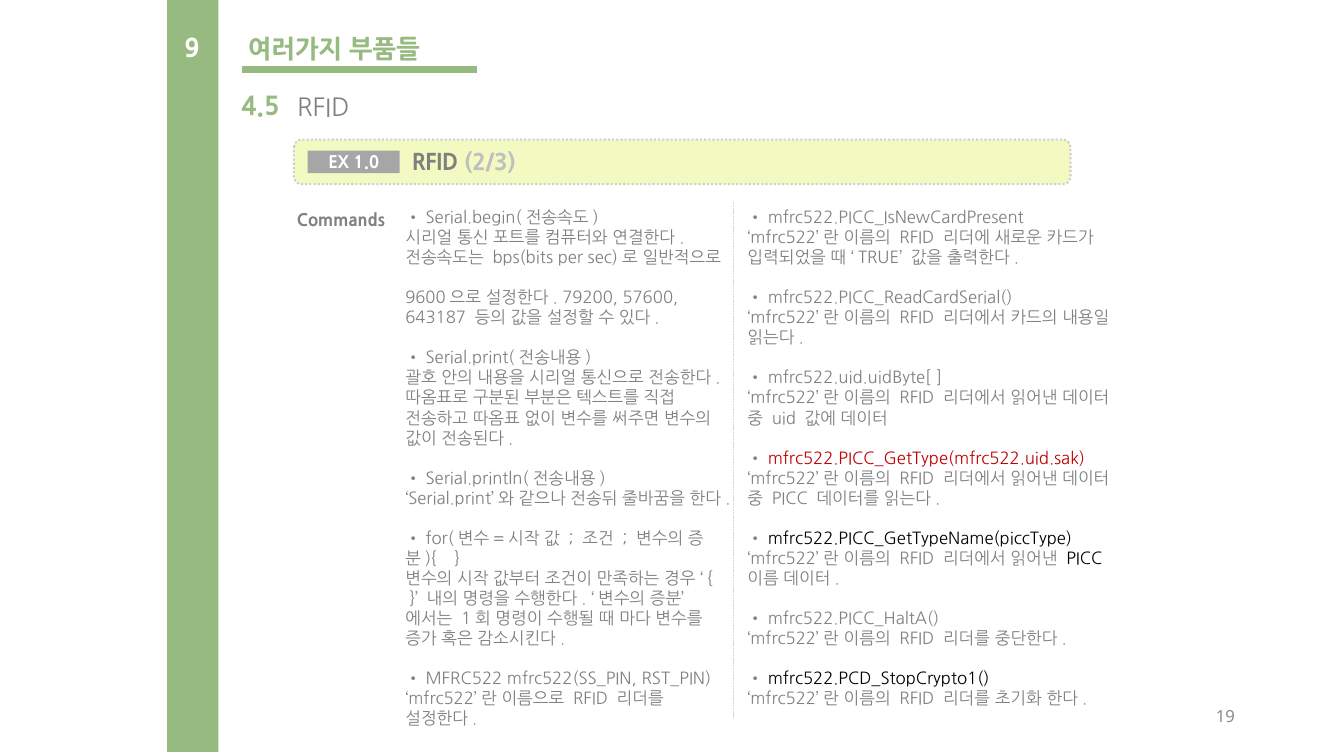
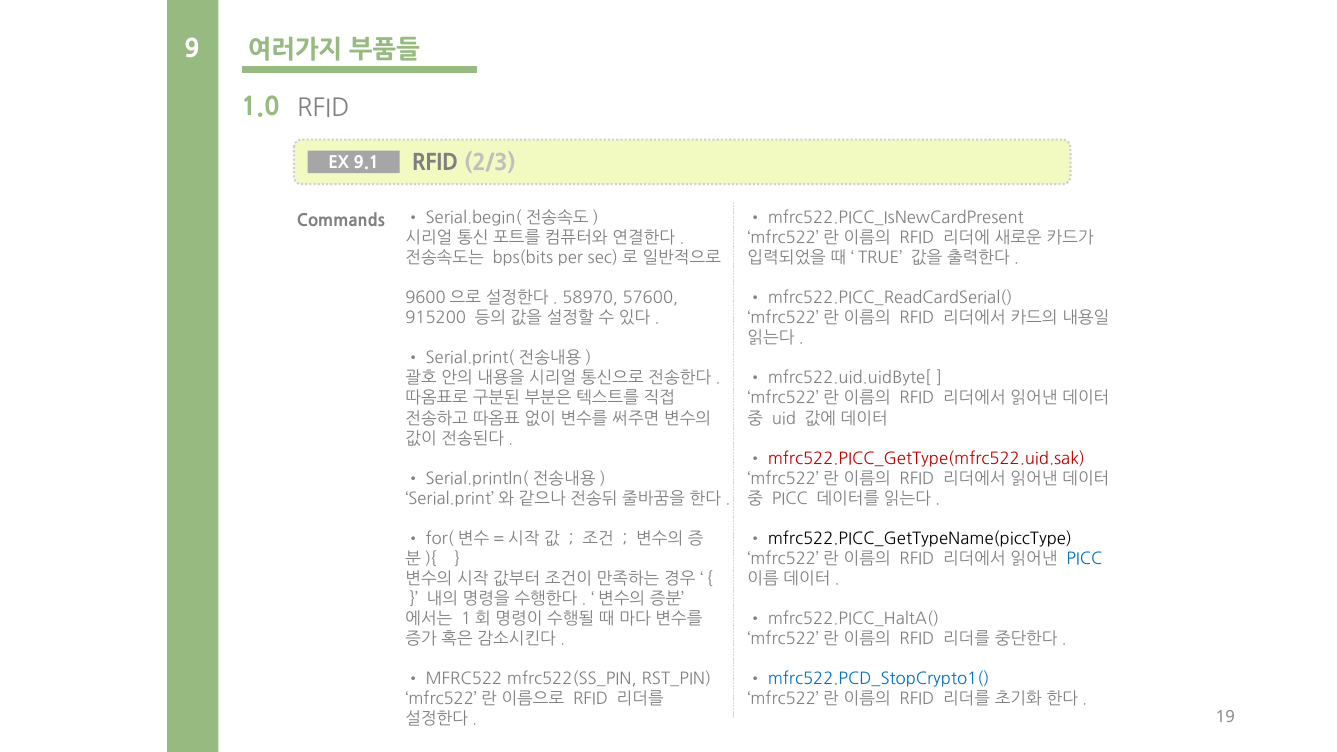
4.5: 4.5 -> 1.0
1.0: 1.0 -> 9.1
79200: 79200 -> 58970
643187: 643187 -> 915200
PICC at (1084, 559) colour: black -> blue
mfrc522.PCD_StopCrypto1( colour: black -> blue
